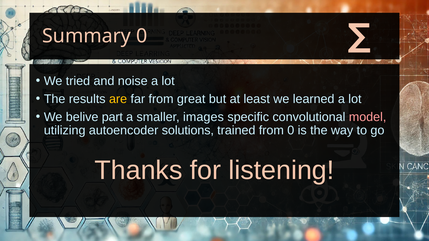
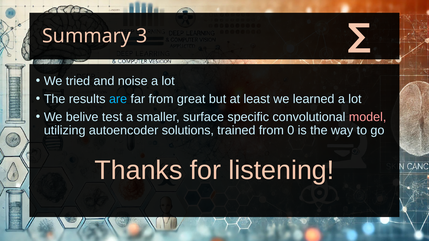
Summary 0: 0 -> 3
are colour: yellow -> light blue
part: part -> test
images: images -> surface
